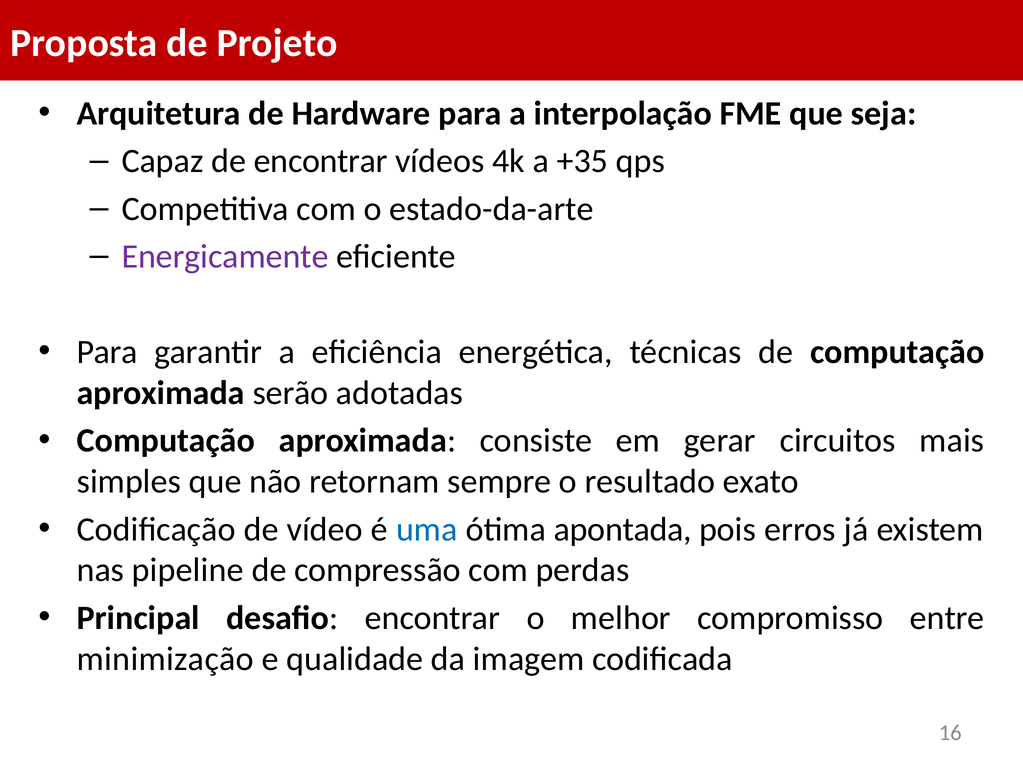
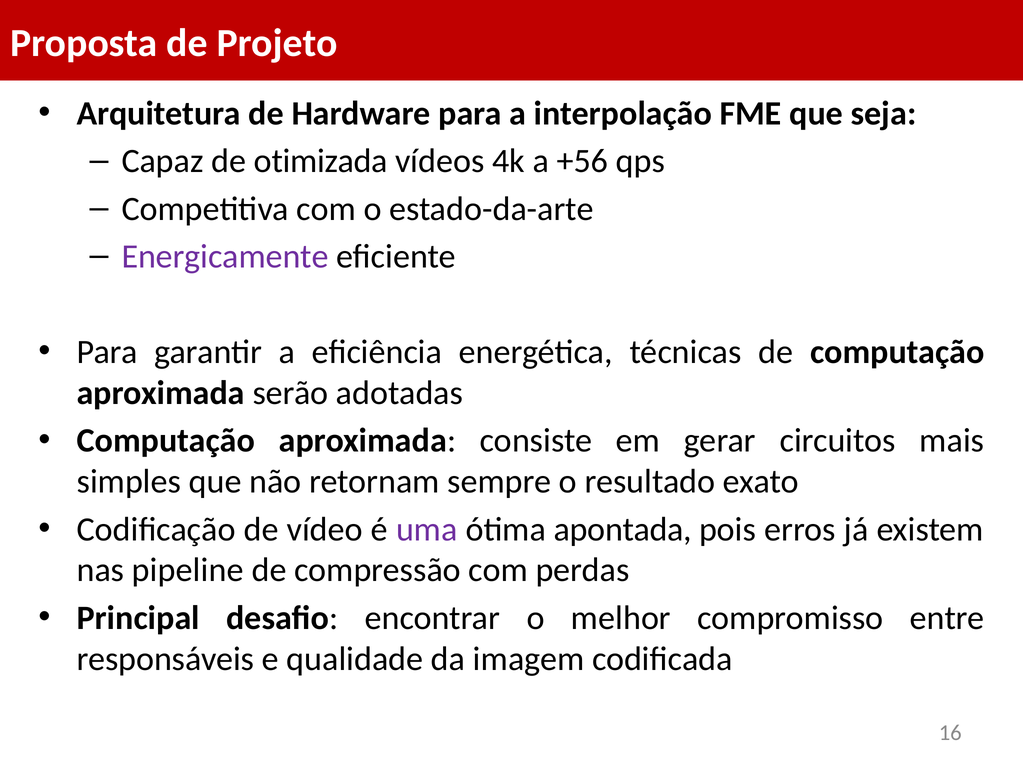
de encontrar: encontrar -> otimizada
+35: +35 -> +56
uma colour: blue -> purple
minimização: minimização -> responsáveis
